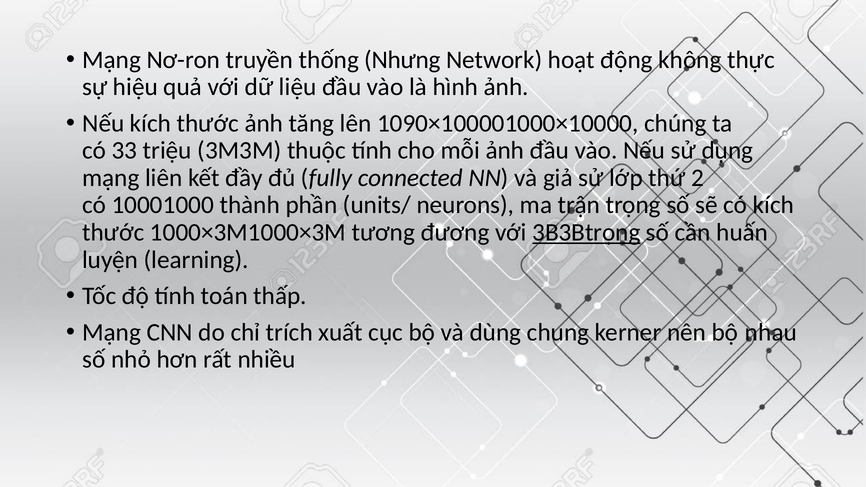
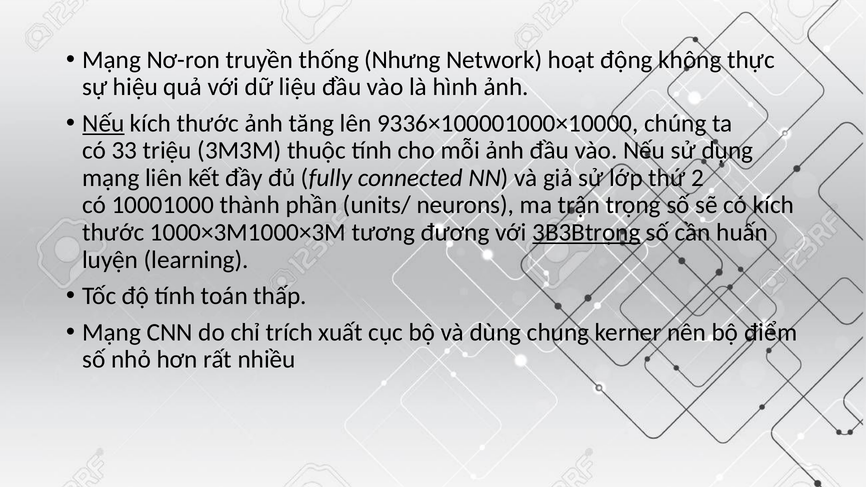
Nếu at (103, 123) underline: none -> present
1090×100001000×10000: 1090×100001000×10000 -> 9336×100001000×10000
nhau: nhau -> điểm
